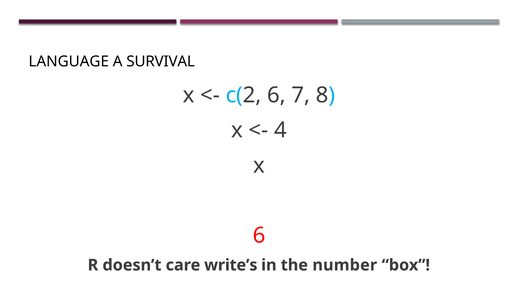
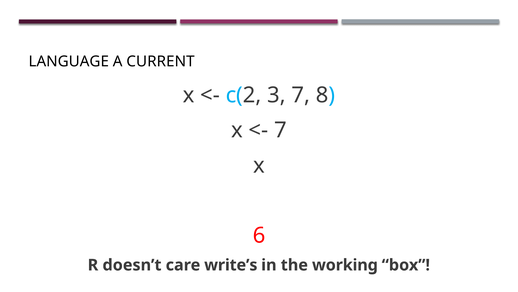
SURVIVAL: SURVIVAL -> CURRENT
c(2 6: 6 -> 3
4 at (280, 130): 4 -> 7
number: number -> working
